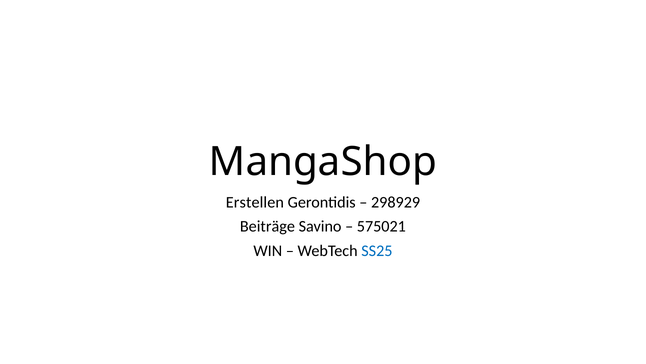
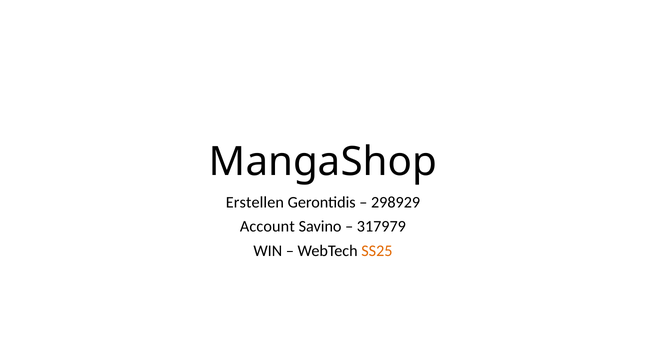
Beiträge: Beiträge -> Account
575021: 575021 -> 317979
SS25 colour: blue -> orange
